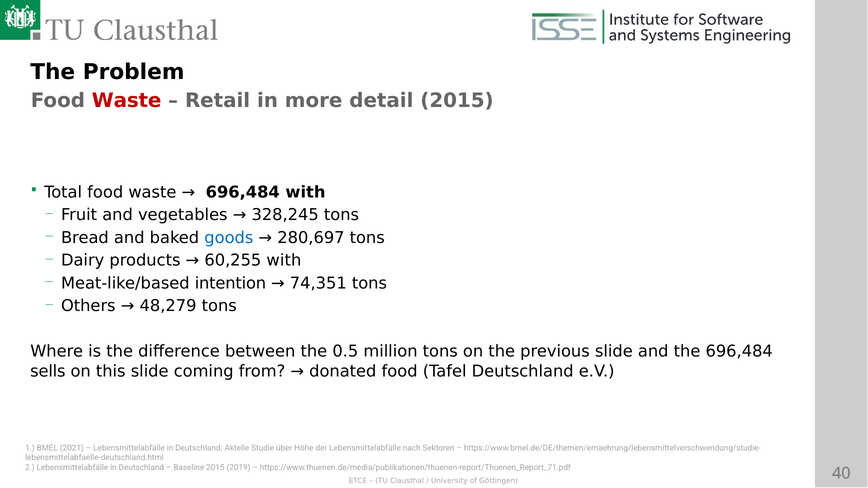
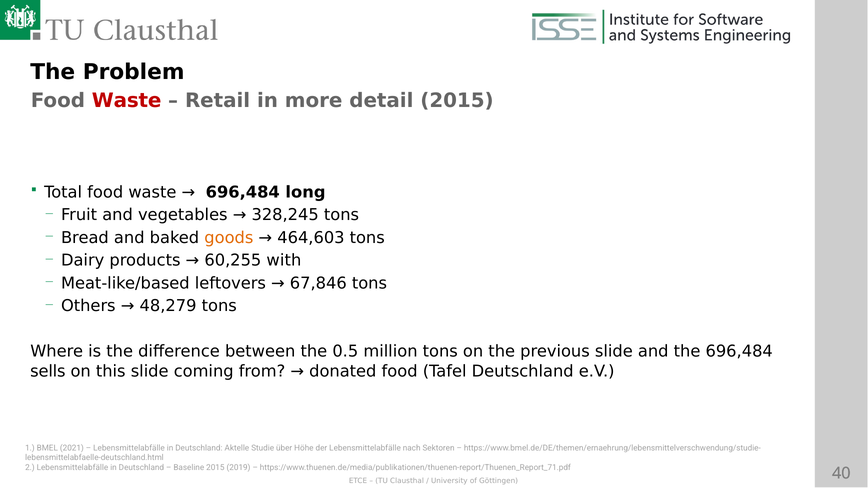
696,484 with: with -> long
goods colour: blue -> orange
280,697: 280,697 -> 464,603
intention: intention -> leftovers
74,351: 74,351 -> 67,846
